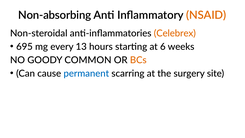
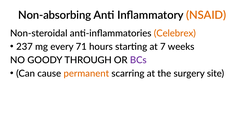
695: 695 -> 237
13: 13 -> 71
6: 6 -> 7
COMMON: COMMON -> THROUGH
BCs colour: orange -> purple
permanent colour: blue -> orange
